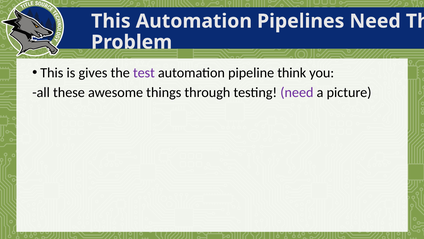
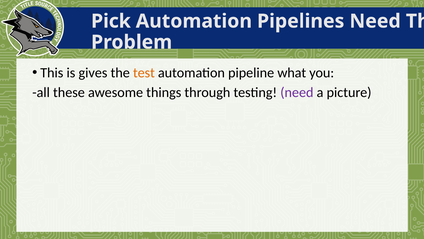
This at (111, 21): This -> Pick
test colour: purple -> orange
think: think -> what
